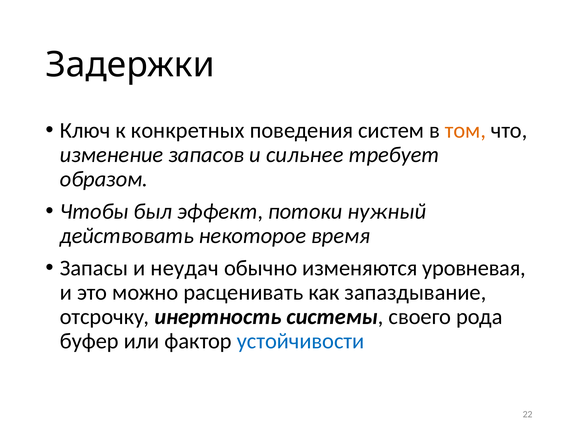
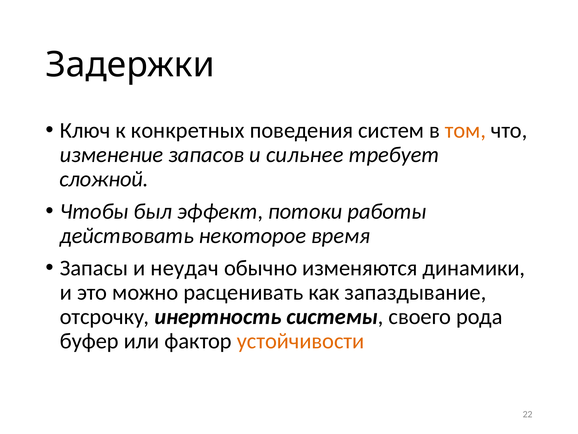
образом: образом -> сложной
нужный: нужный -> работы
уровневая: уровневая -> динамики
устойчивости colour: blue -> orange
